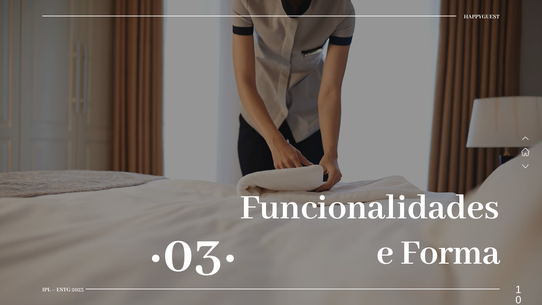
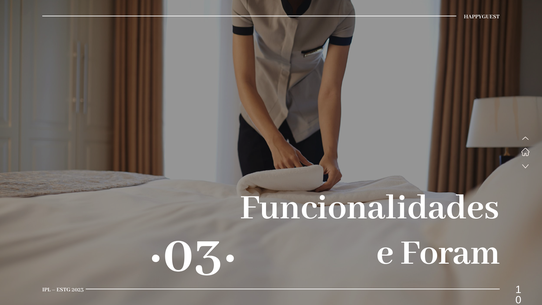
Forma: Forma -> Foram
